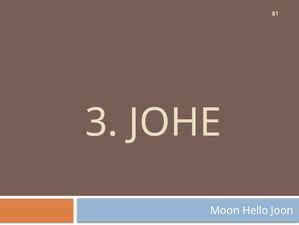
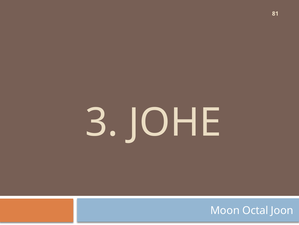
Hello: Hello -> Octal
